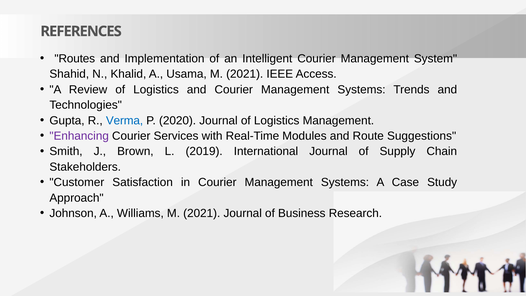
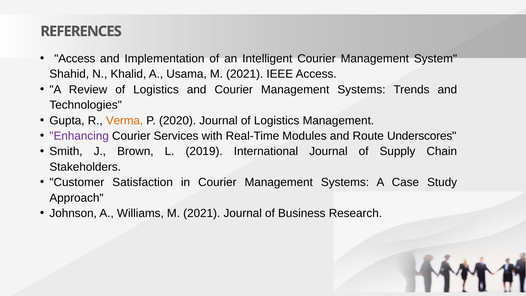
Routes at (75, 59): Routes -> Access
Verma colour: blue -> orange
Suggestions: Suggestions -> Underscores
